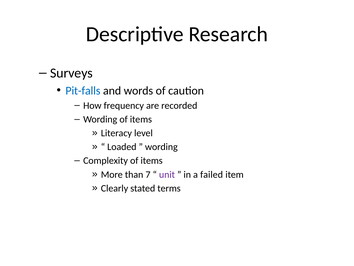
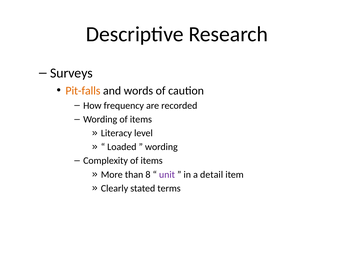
Pit-falls colour: blue -> orange
7: 7 -> 8
failed: failed -> detail
